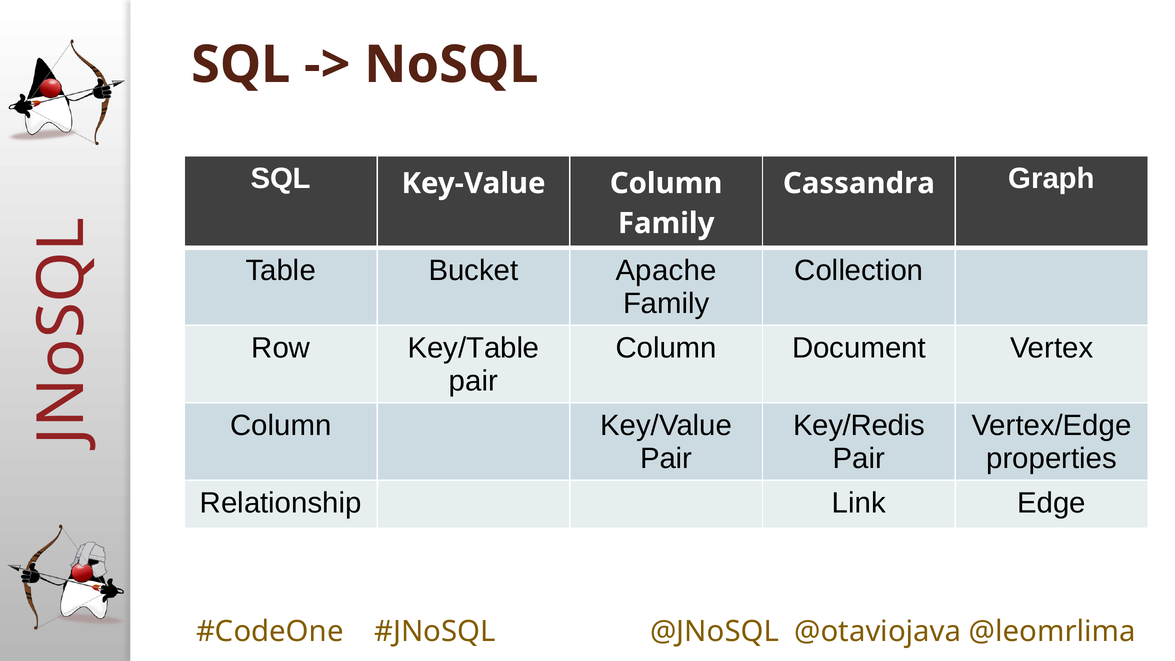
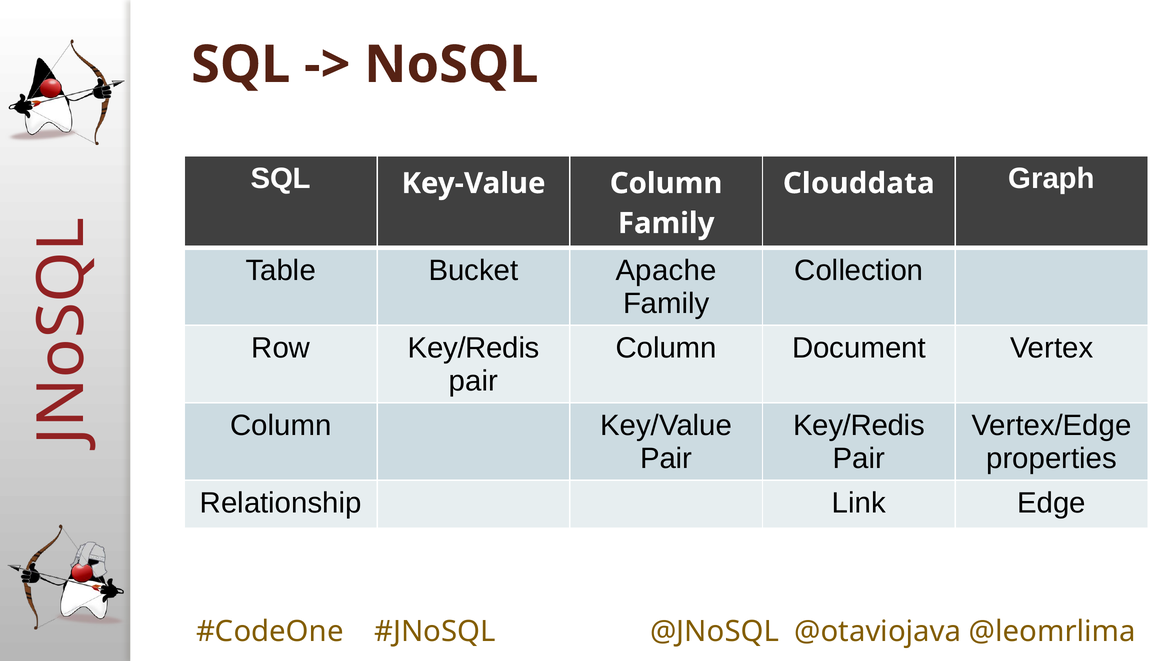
Cassandra: Cassandra -> Clouddata
Row Key/Table: Key/Table -> Key/Redis
